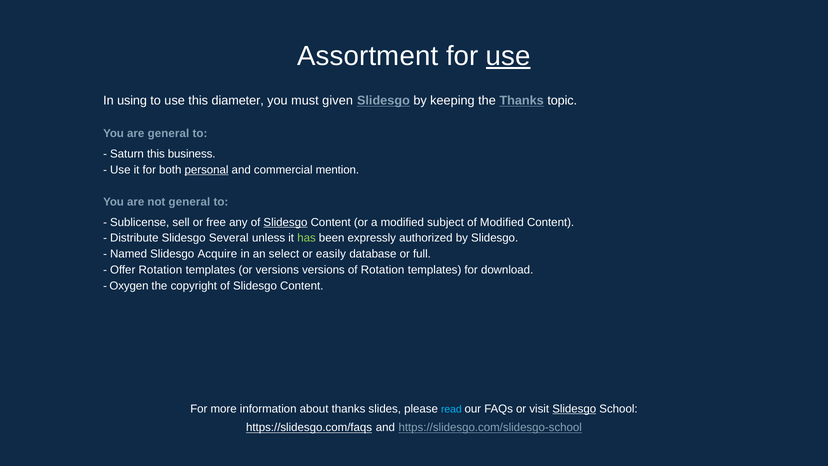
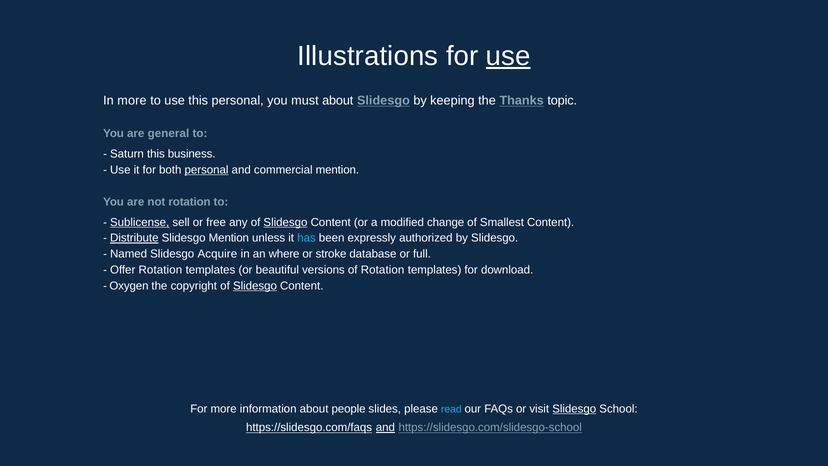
Assortment: Assortment -> Illustrations
In using: using -> more
this diameter: diameter -> personal
must given: given -> about
not general: general -> rotation
Sublicense underline: none -> present
subject: subject -> change
of Modified: Modified -> Smallest
Distribute underline: none -> present
Slidesgo Several: Several -> Mention
has colour: light green -> light blue
select: select -> where
easily: easily -> stroke
or versions: versions -> beautiful
Slidesgo at (255, 286) underline: none -> present
about thanks: thanks -> people
and at (385, 427) underline: none -> present
